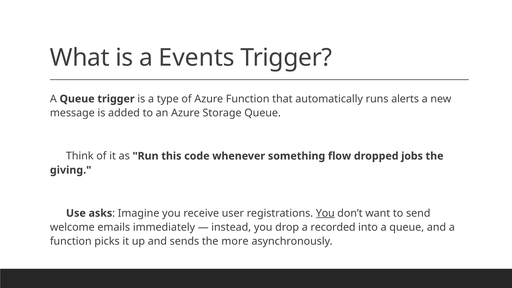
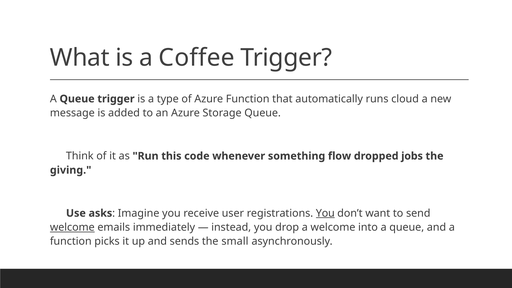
Events: Events -> Coffee
alerts: alerts -> cloud
welcome at (72, 227) underline: none -> present
a recorded: recorded -> welcome
more: more -> small
